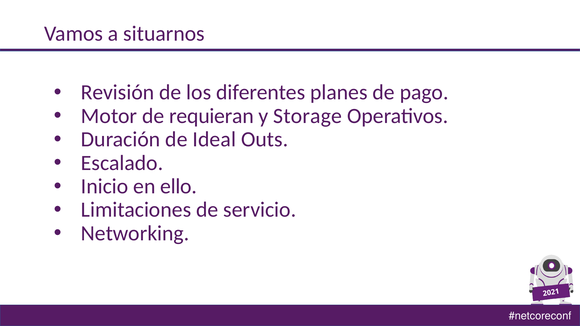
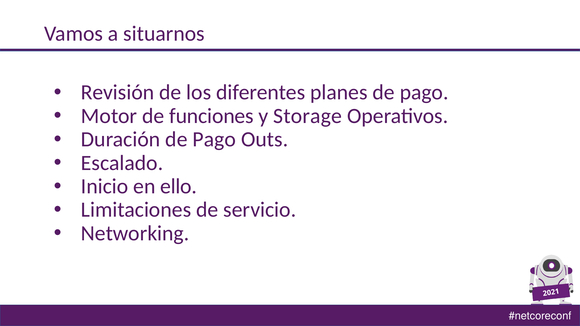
requieran: requieran -> funciones
Duración de Ideal: Ideal -> Pago
